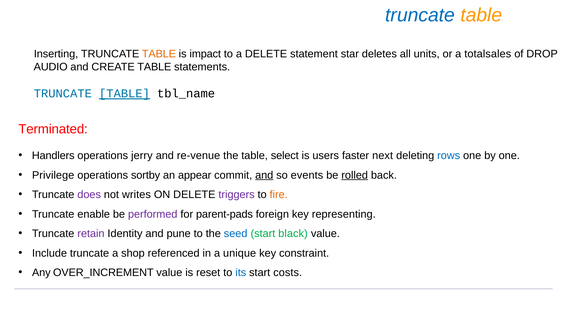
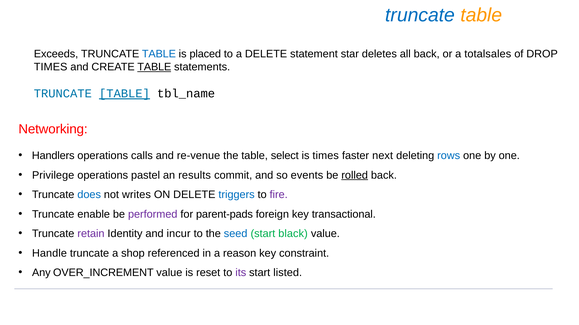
Inserting: Inserting -> Exceeds
TABLE at (159, 54) colour: orange -> blue
impact: impact -> placed
all units: units -> back
AUDIO at (51, 67): AUDIO -> TIMES
TABLE at (154, 67) underline: none -> present
Terminated: Terminated -> Networking
jerry: jerry -> calls
is users: users -> times
sortby: sortby -> pastel
appear: appear -> results
and at (264, 176) underline: present -> none
does colour: purple -> blue
triggers colour: purple -> blue
fire colour: orange -> purple
representing: representing -> transactional
pune: pune -> incur
Include: Include -> Handle
unique: unique -> reason
its colour: blue -> purple
costs: costs -> listed
